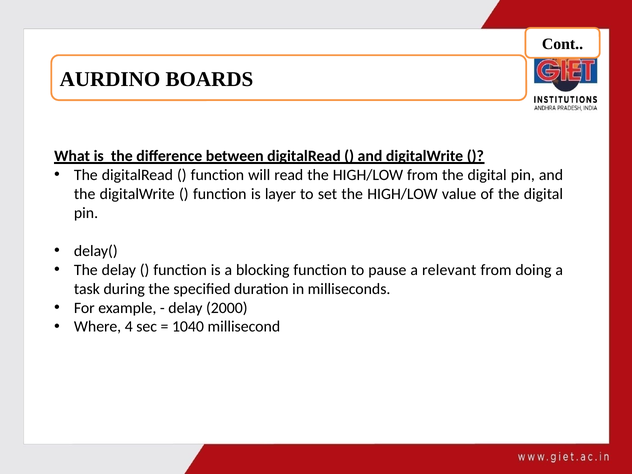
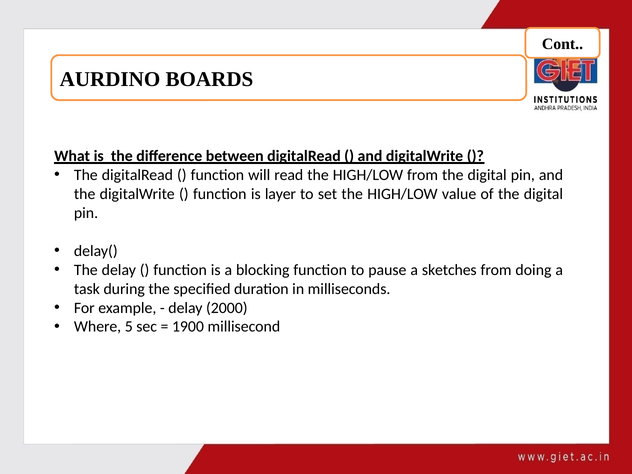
relevant: relevant -> sketches
4: 4 -> 5
1040: 1040 -> 1900
